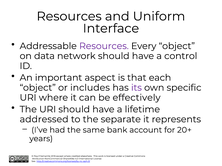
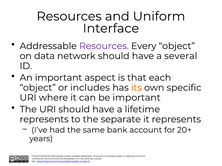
control: control -> several
its colour: purple -> orange
be effectively: effectively -> important
addressed at (44, 120): addressed -> represents
